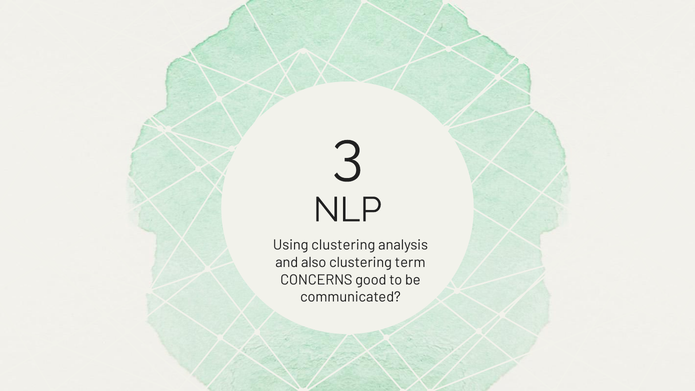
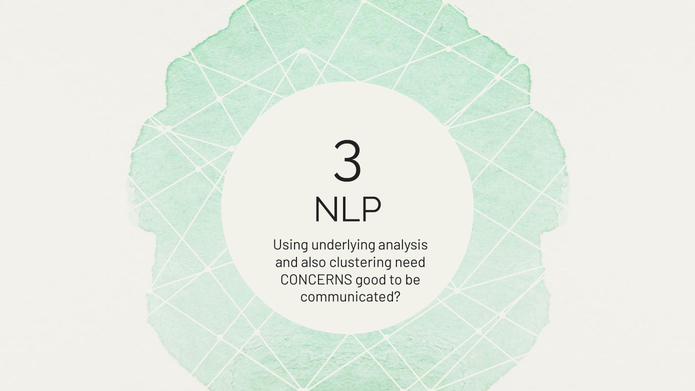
Using clustering: clustering -> underlying
term: term -> need
